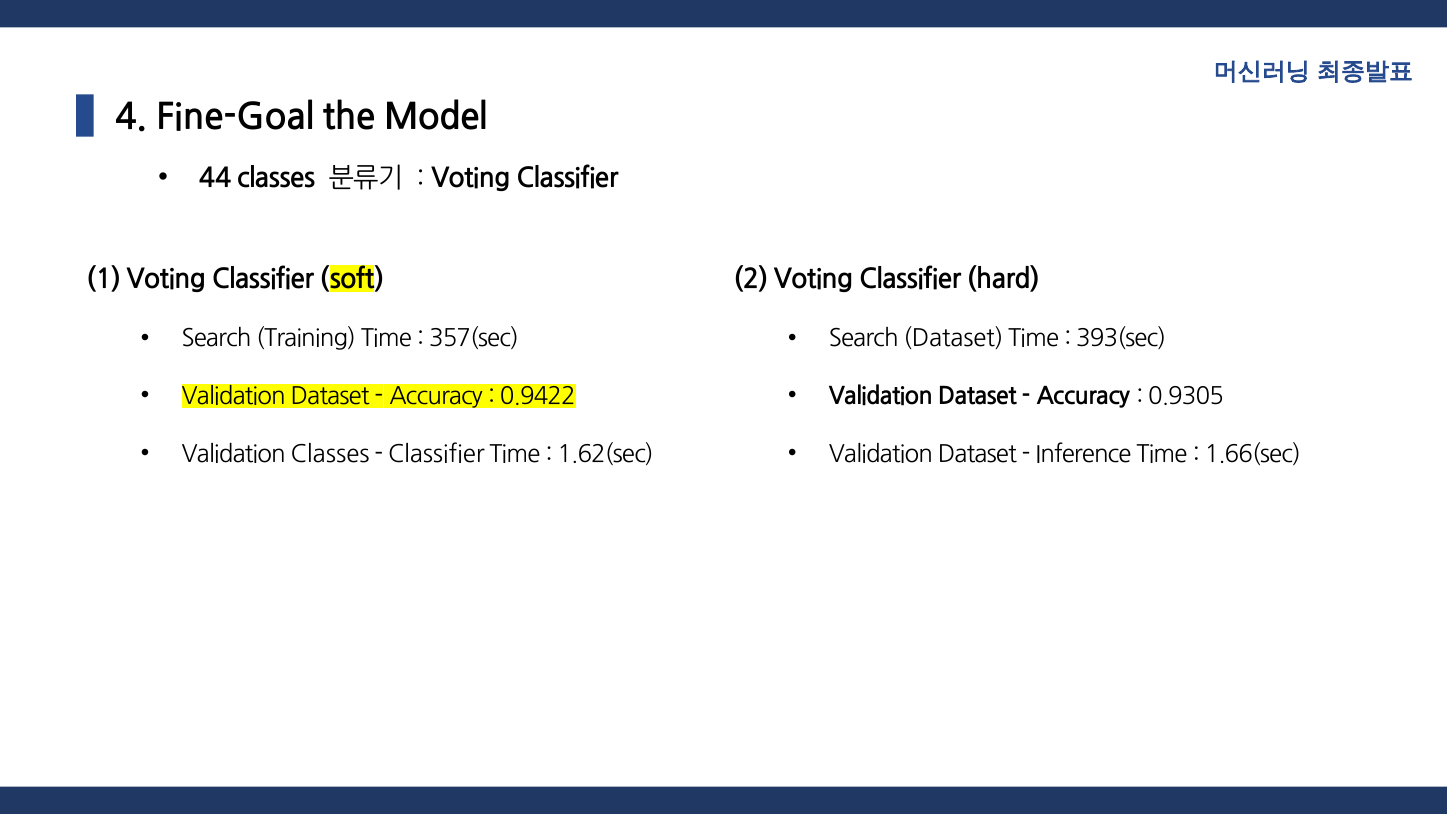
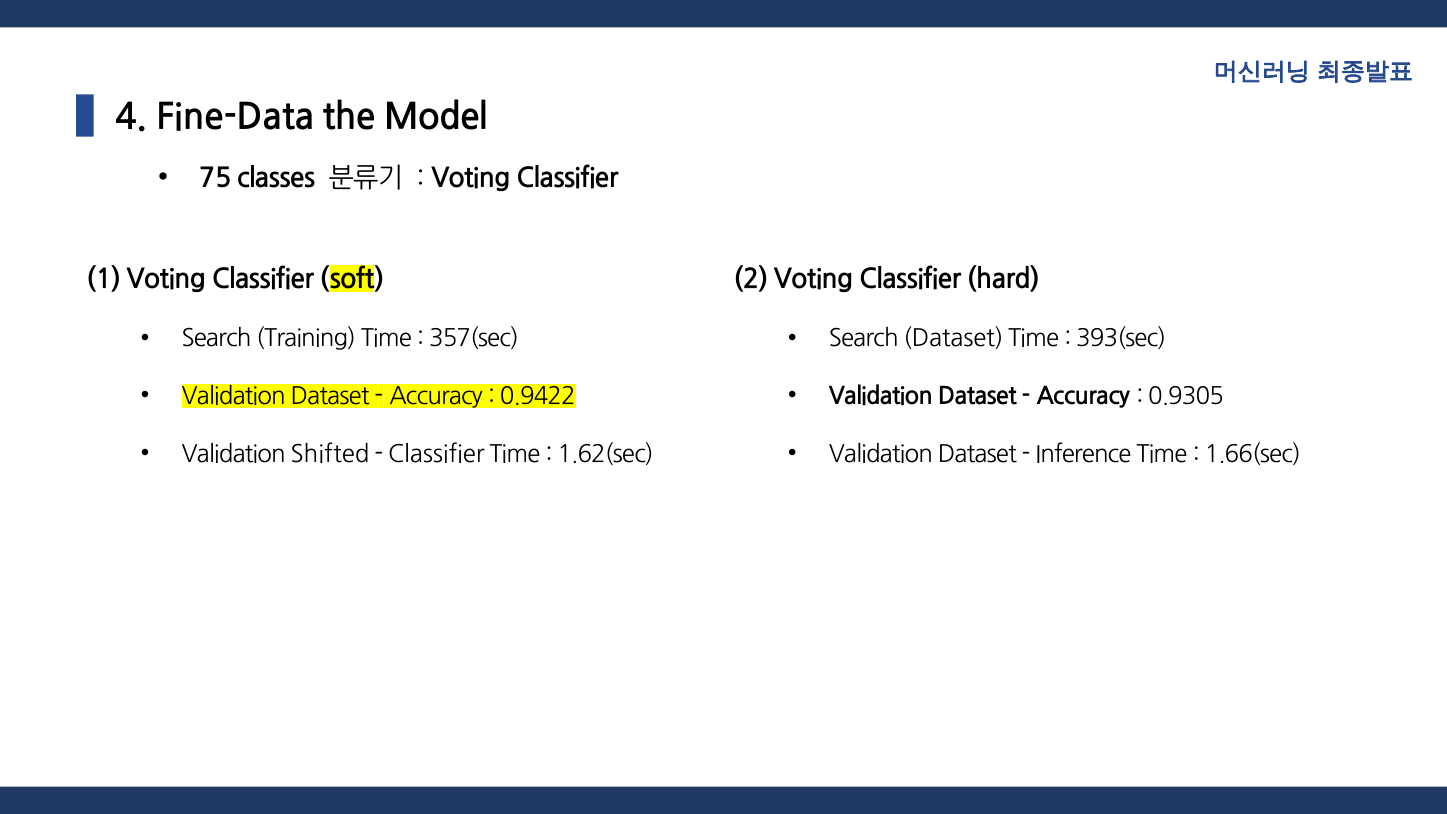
Fine-Goal: Fine-Goal -> Fine-Data
44: 44 -> 75
Validation Classes: Classes -> Shifted
